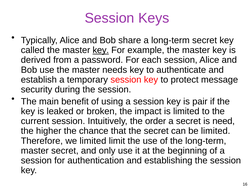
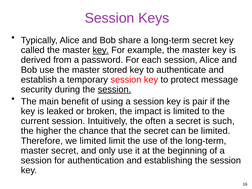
needs: needs -> stored
session at (114, 89) underline: none -> present
order: order -> often
need: need -> such
